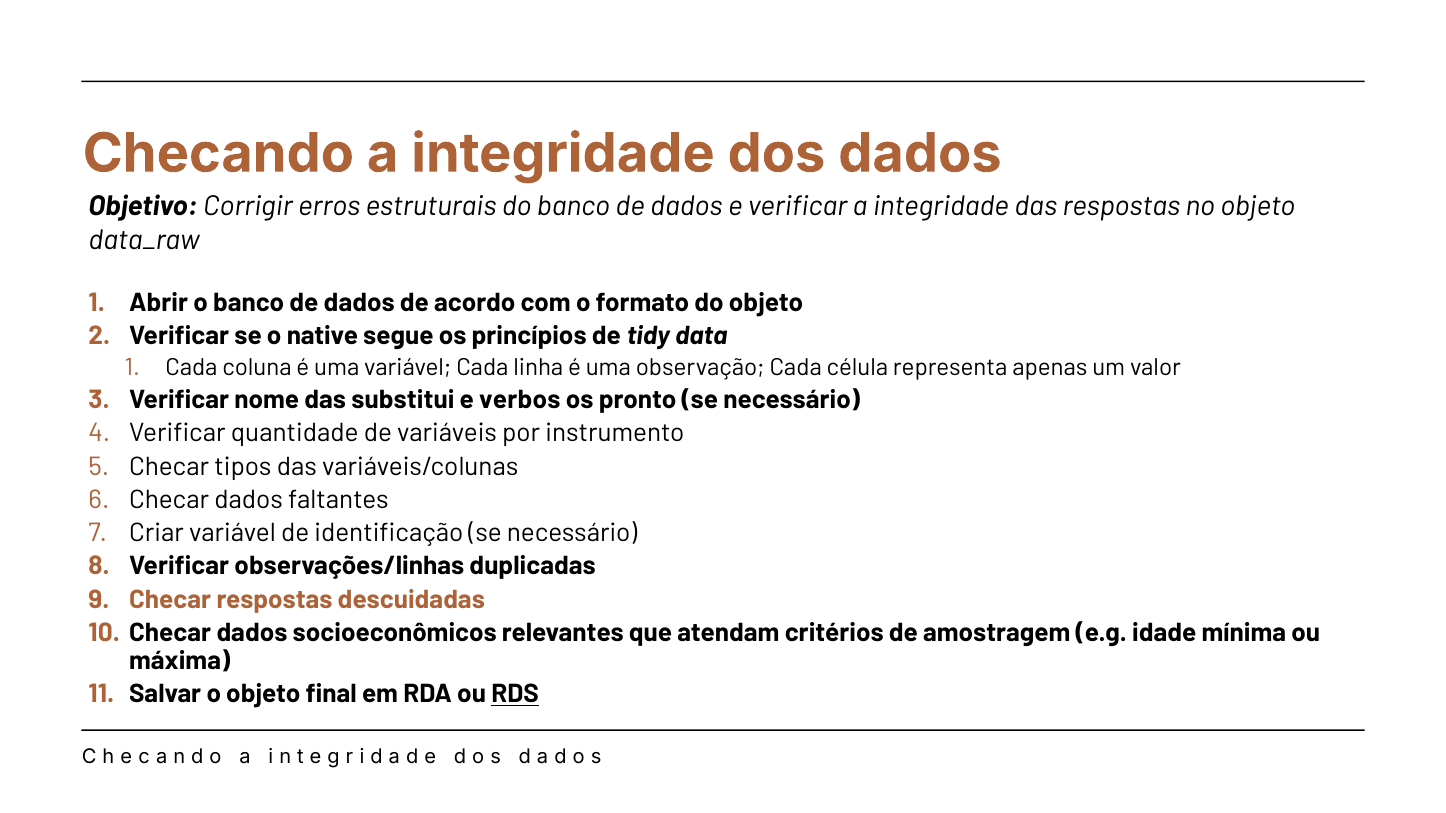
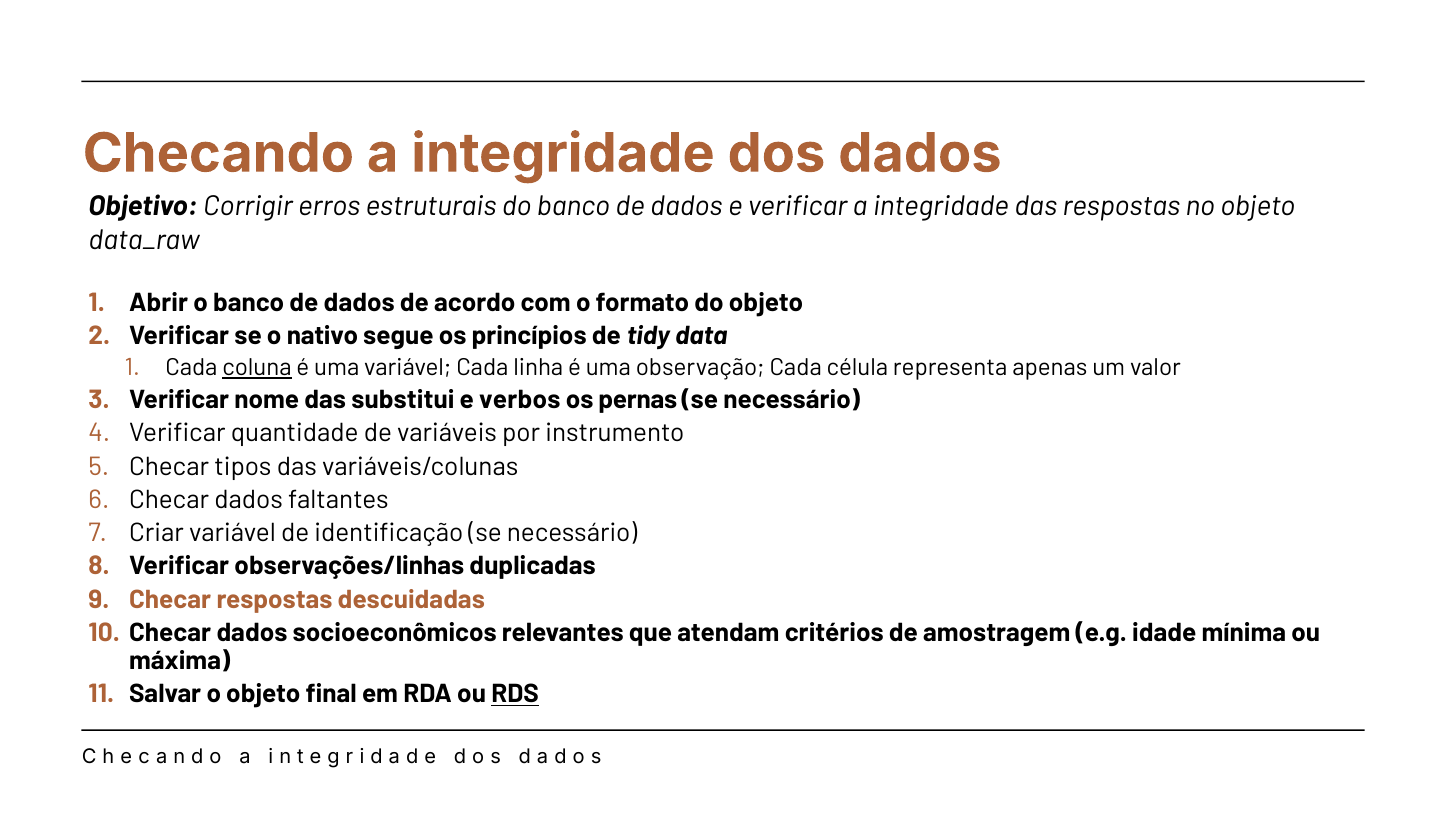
native: native -> nativo
coluna underline: none -> present
pronto: pronto -> pernas
